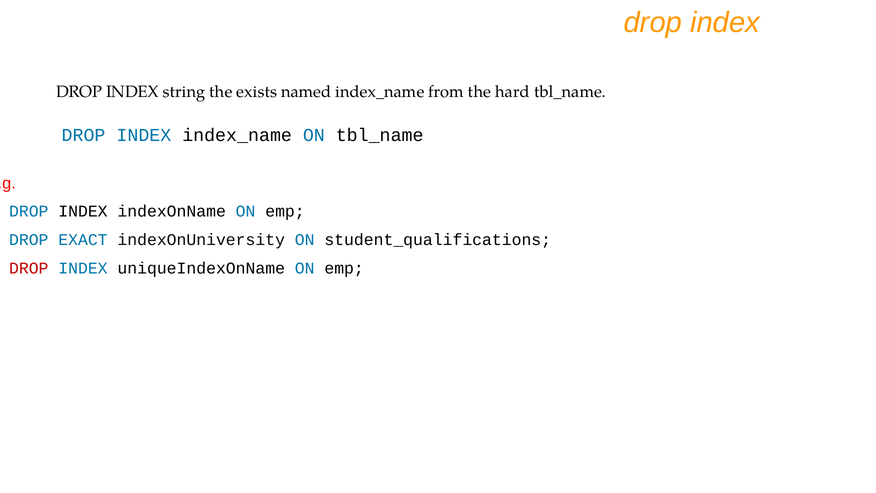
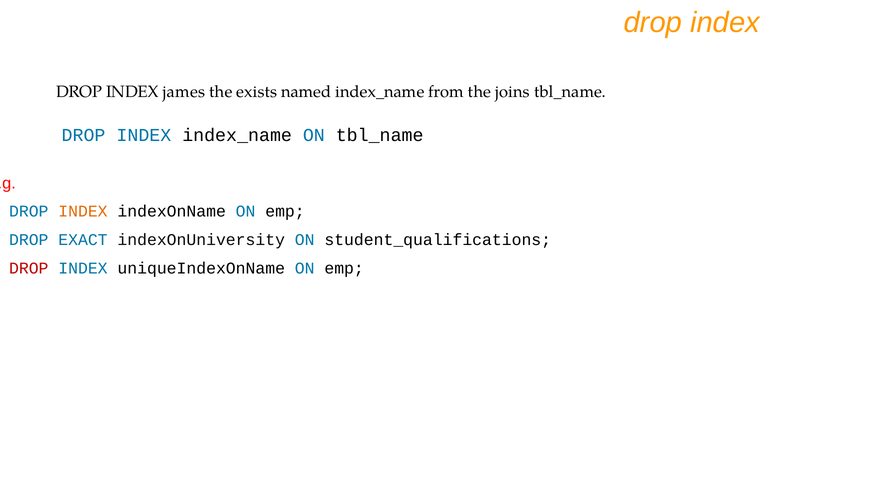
string: string -> james
hard: hard -> joins
INDEX at (83, 211) colour: black -> orange
